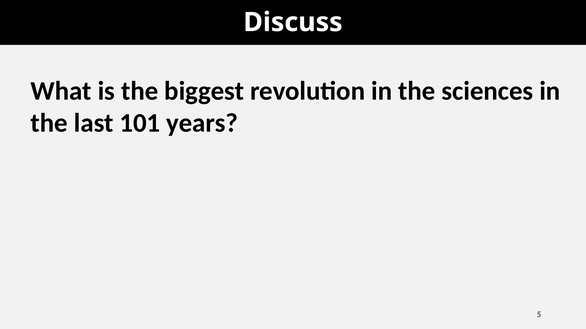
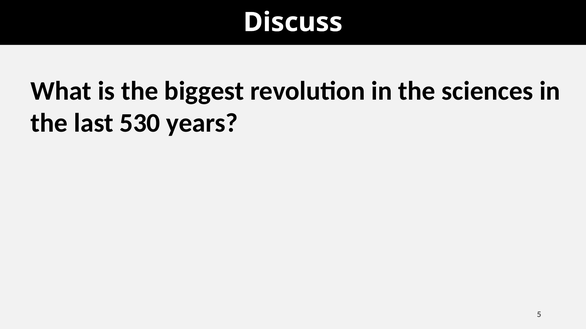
101: 101 -> 530
